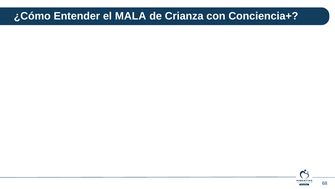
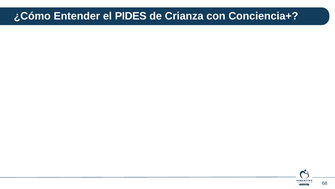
MALA: MALA -> PIDES
